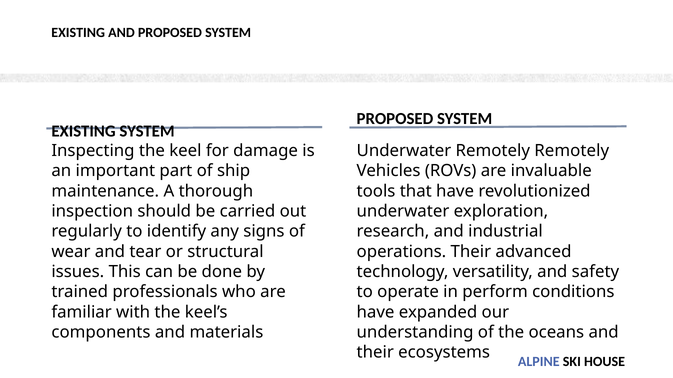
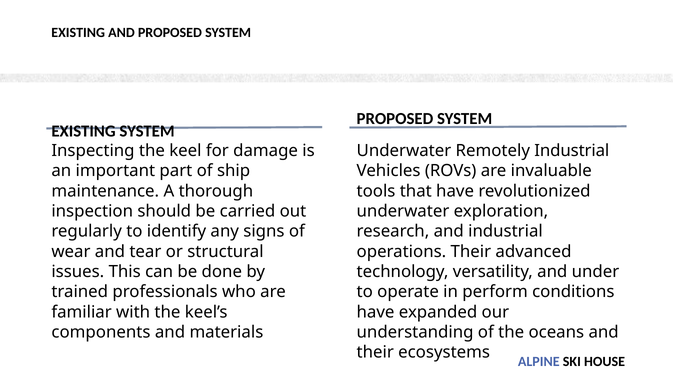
Remotely Remotely: Remotely -> Industrial
safety: safety -> under
